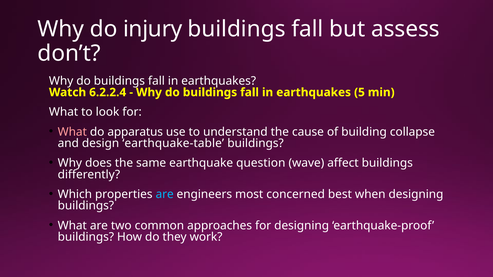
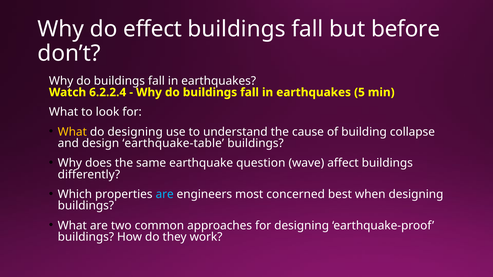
injury: injury -> effect
assess: assess -> before
What at (72, 132) colour: pink -> yellow
do apparatus: apparatus -> designing
